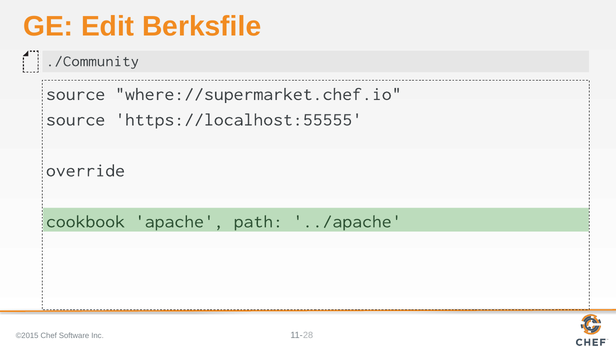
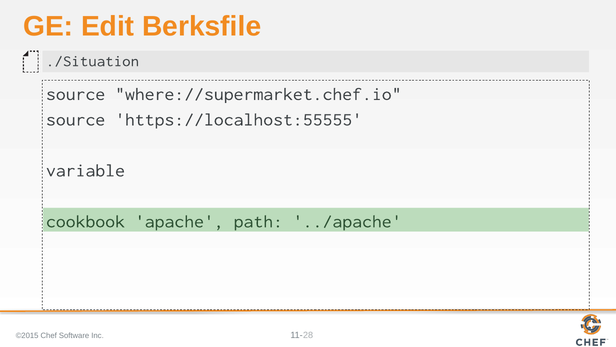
./Community: ./Community -> ./Situation
override: override -> variable
